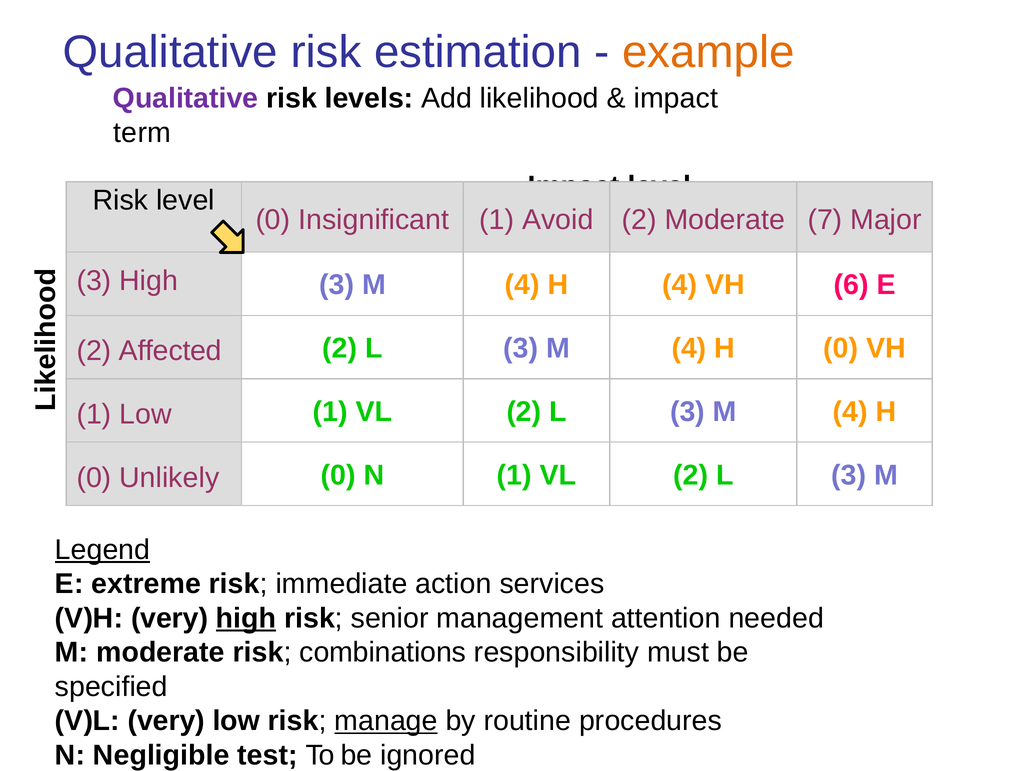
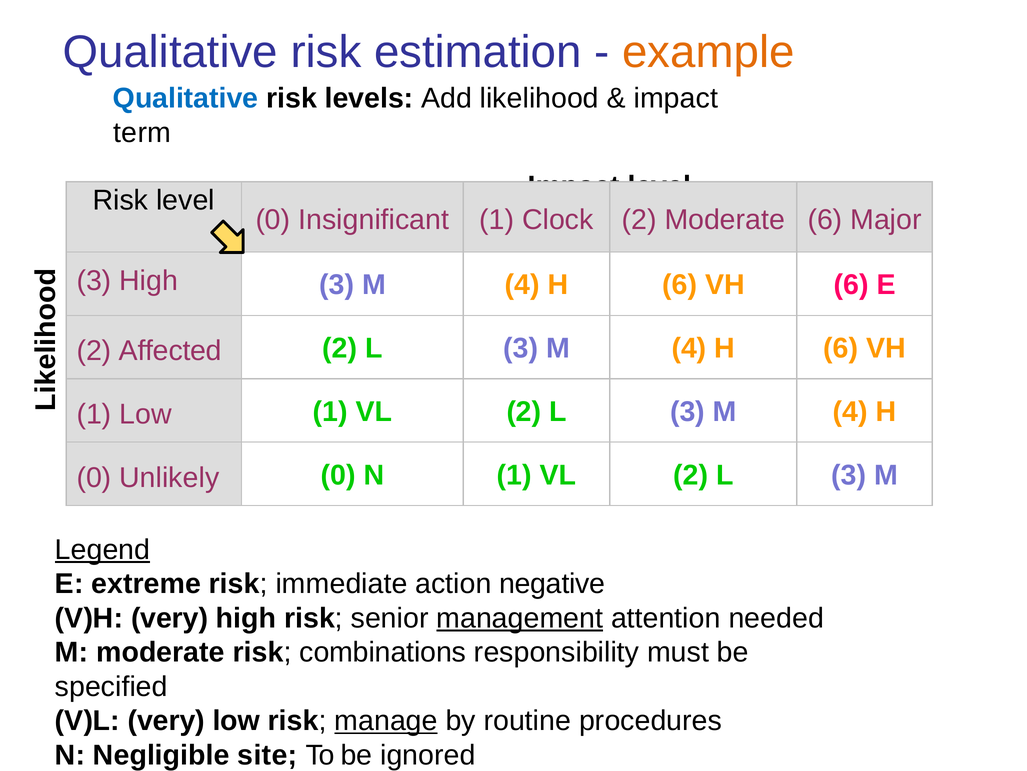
Qualitative at (186, 98) colour: purple -> blue
Avoid: Avoid -> Clock
Moderate 7: 7 -> 6
4 at (680, 285): 4 -> 6
0 at (841, 348): 0 -> 6
services: services -> negative
high at (246, 618) underline: present -> none
management underline: none -> present
test: test -> site
